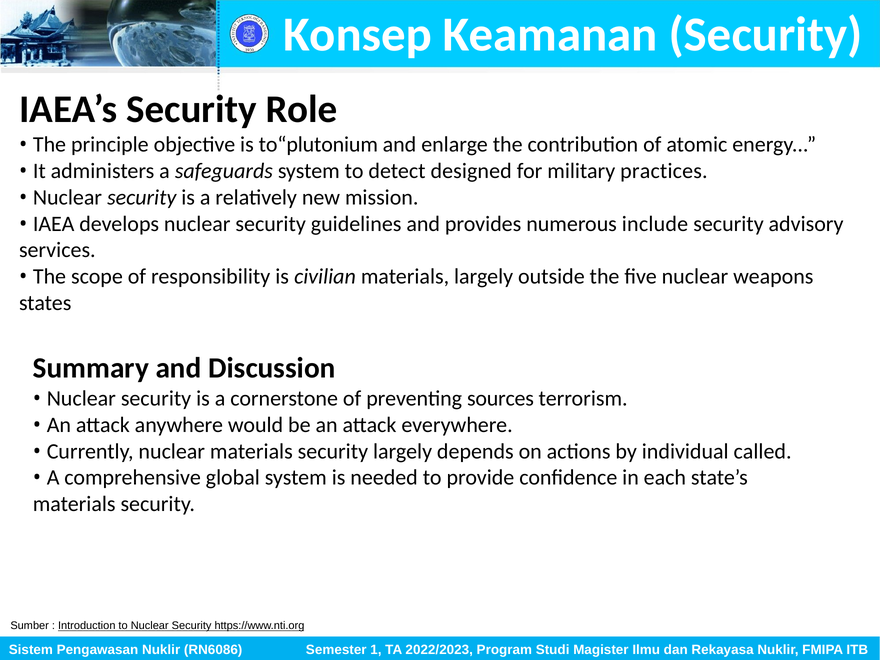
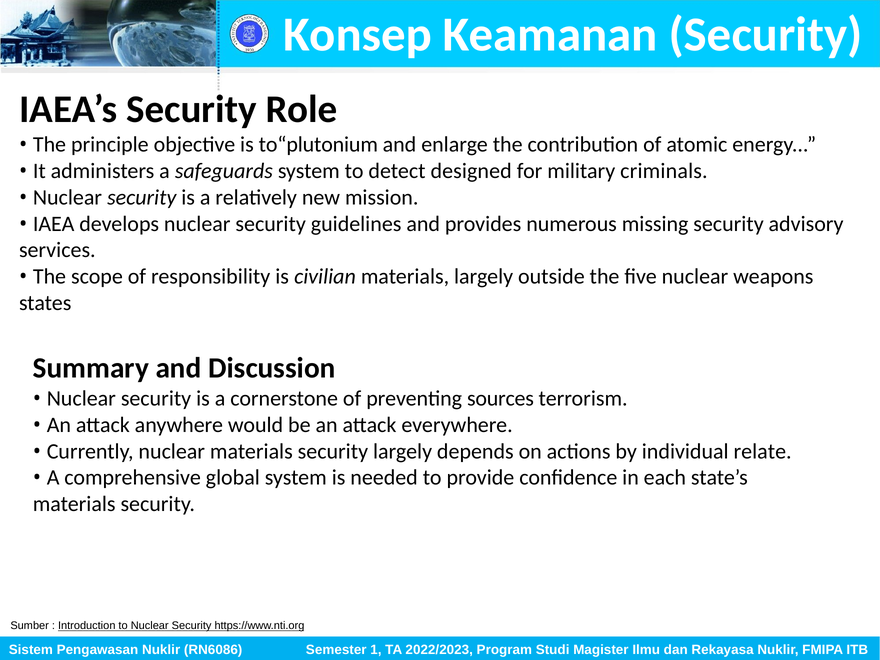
practices: practices -> criminals
include: include -> missing
called: called -> relate
